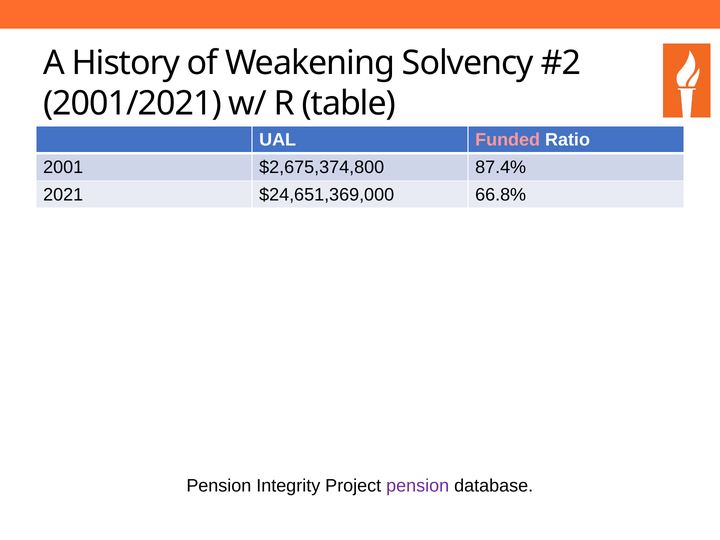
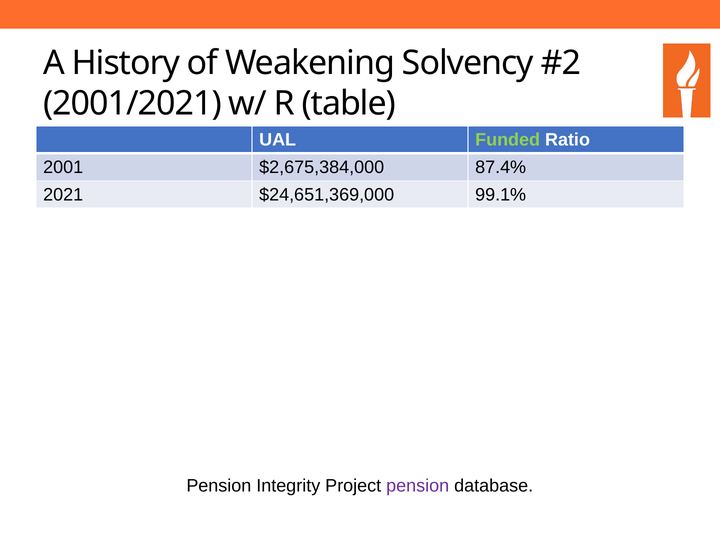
Funded colour: pink -> light green
$2,675,374,800: $2,675,374,800 -> $2,675,384,000
66.8%: 66.8% -> 99.1%
